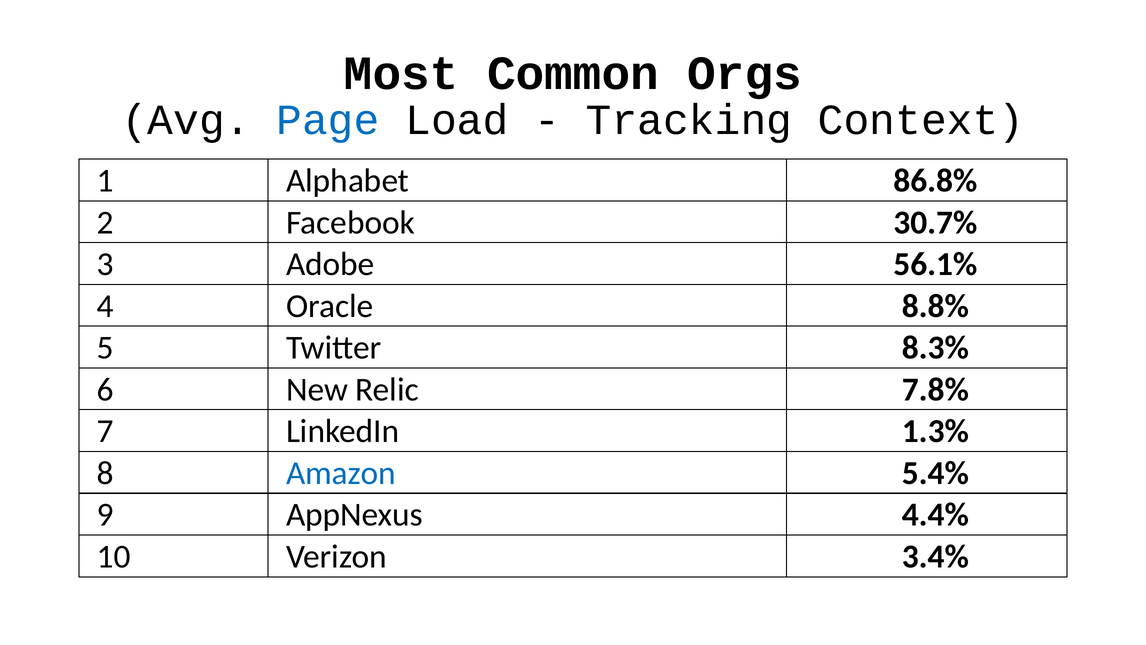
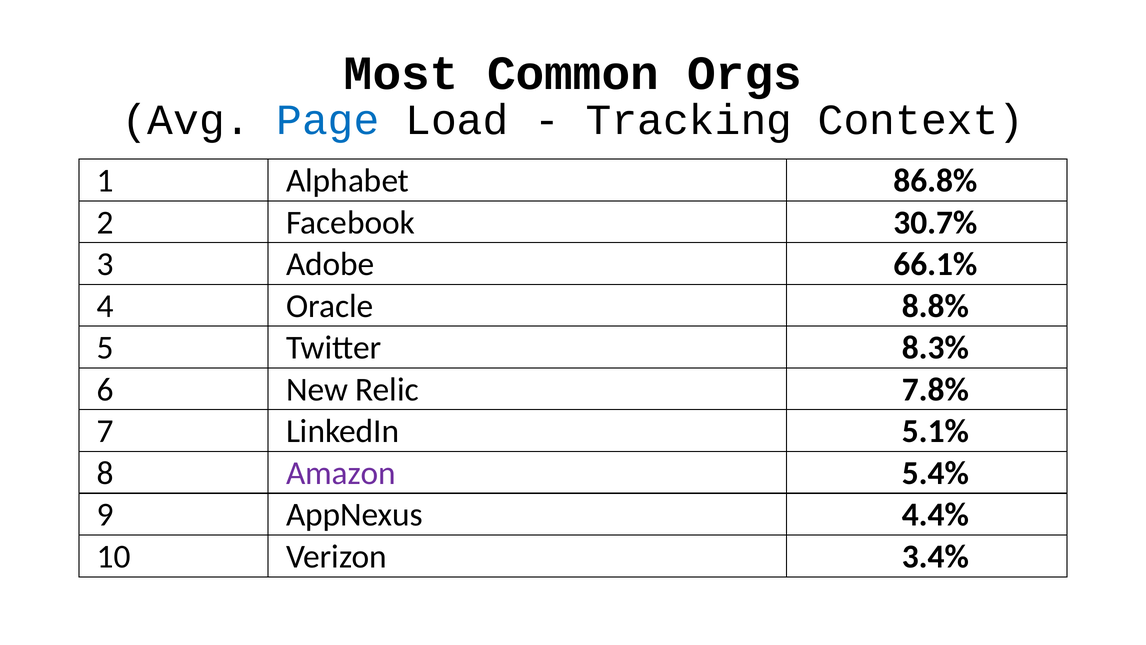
56.1%: 56.1% -> 66.1%
1.3%: 1.3% -> 5.1%
Amazon colour: blue -> purple
